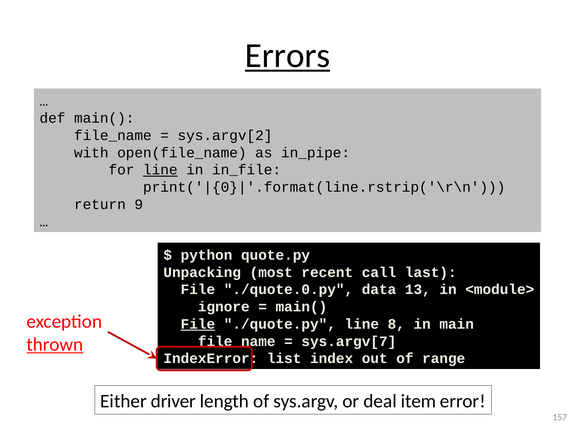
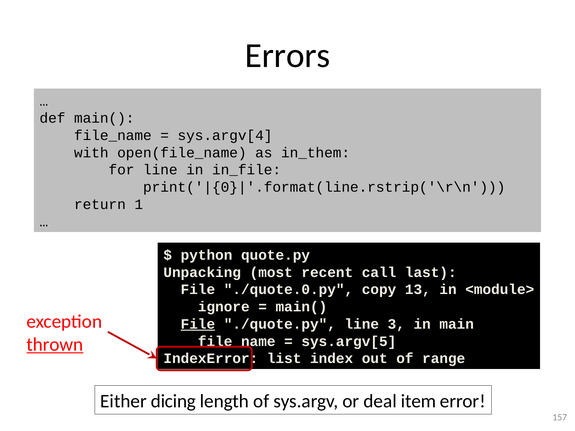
Errors underline: present -> none
sys.argv[2: sys.argv[2 -> sys.argv[4
in_pipe: in_pipe -> in_them
line at (160, 170) underline: present -> none
9: 9 -> 1
data: data -> copy
8: 8 -> 3
sys.argv[7: sys.argv[7 -> sys.argv[5
driver: driver -> dicing
